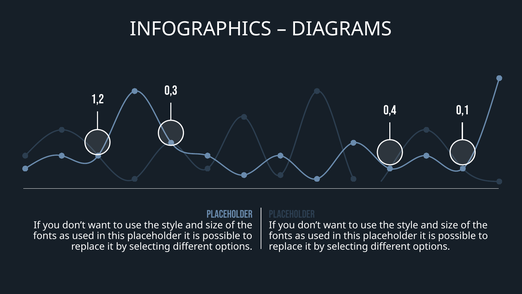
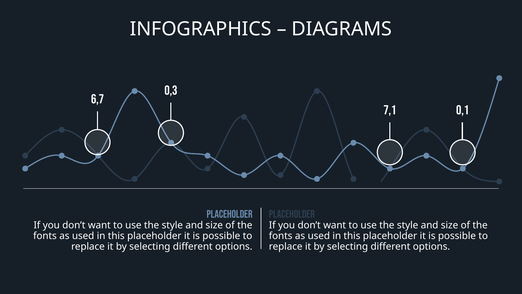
1,2: 1,2 -> 6,7
0,4: 0,4 -> 7,1
